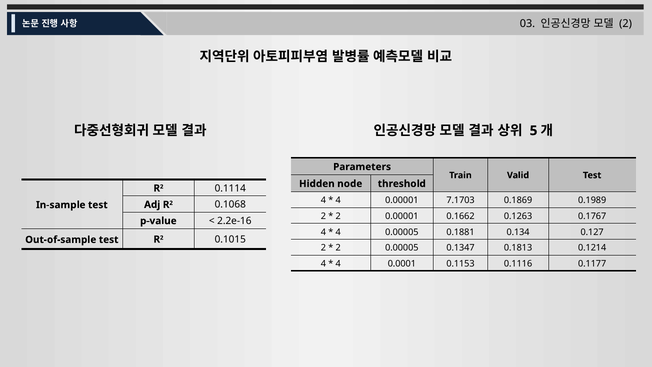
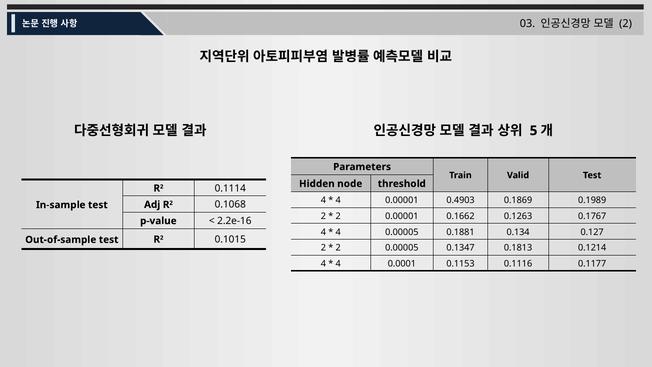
7.1703: 7.1703 -> 0.4903
